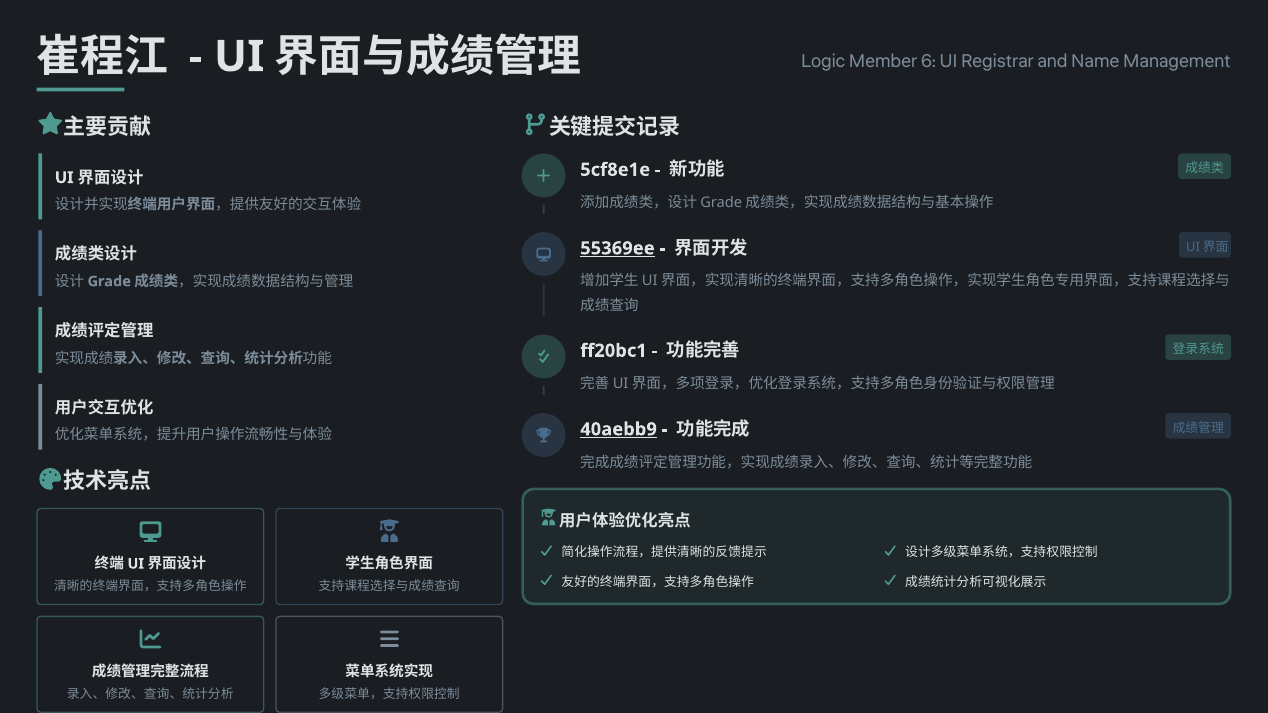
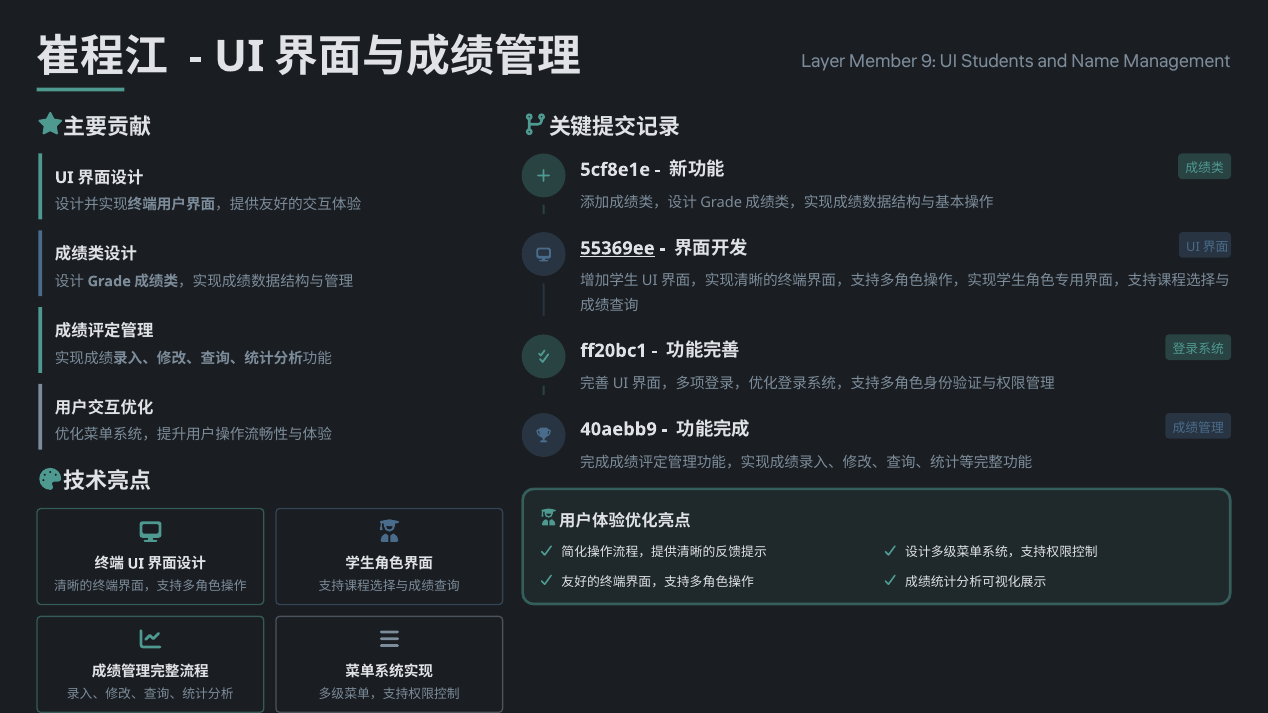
Logic: Logic -> Layer
6: 6 -> 9
Registrar: Registrar -> Students
40aebb9 underline: present -> none
